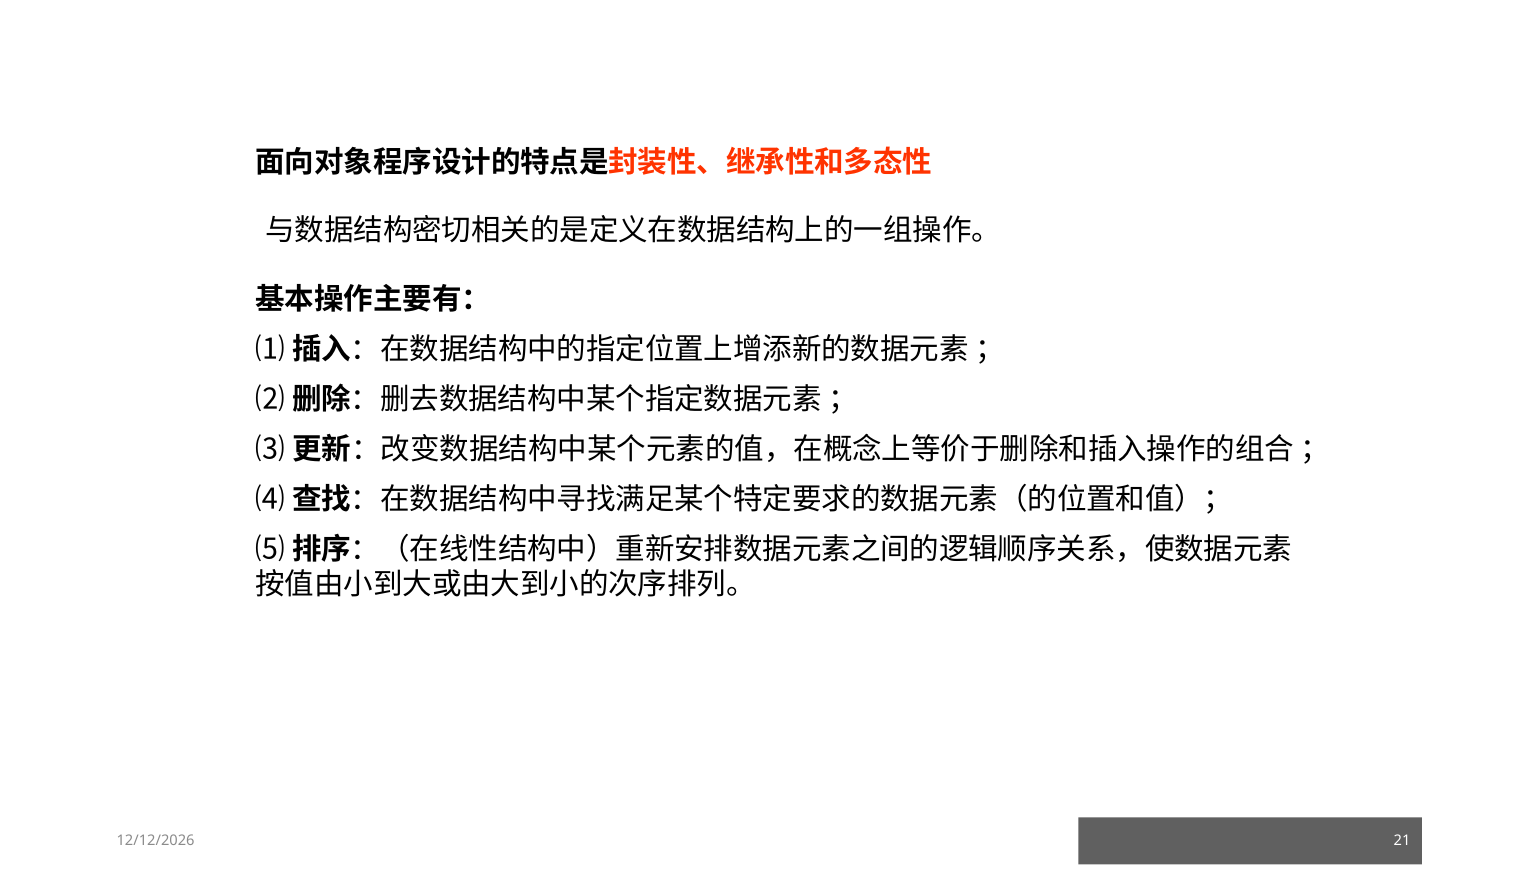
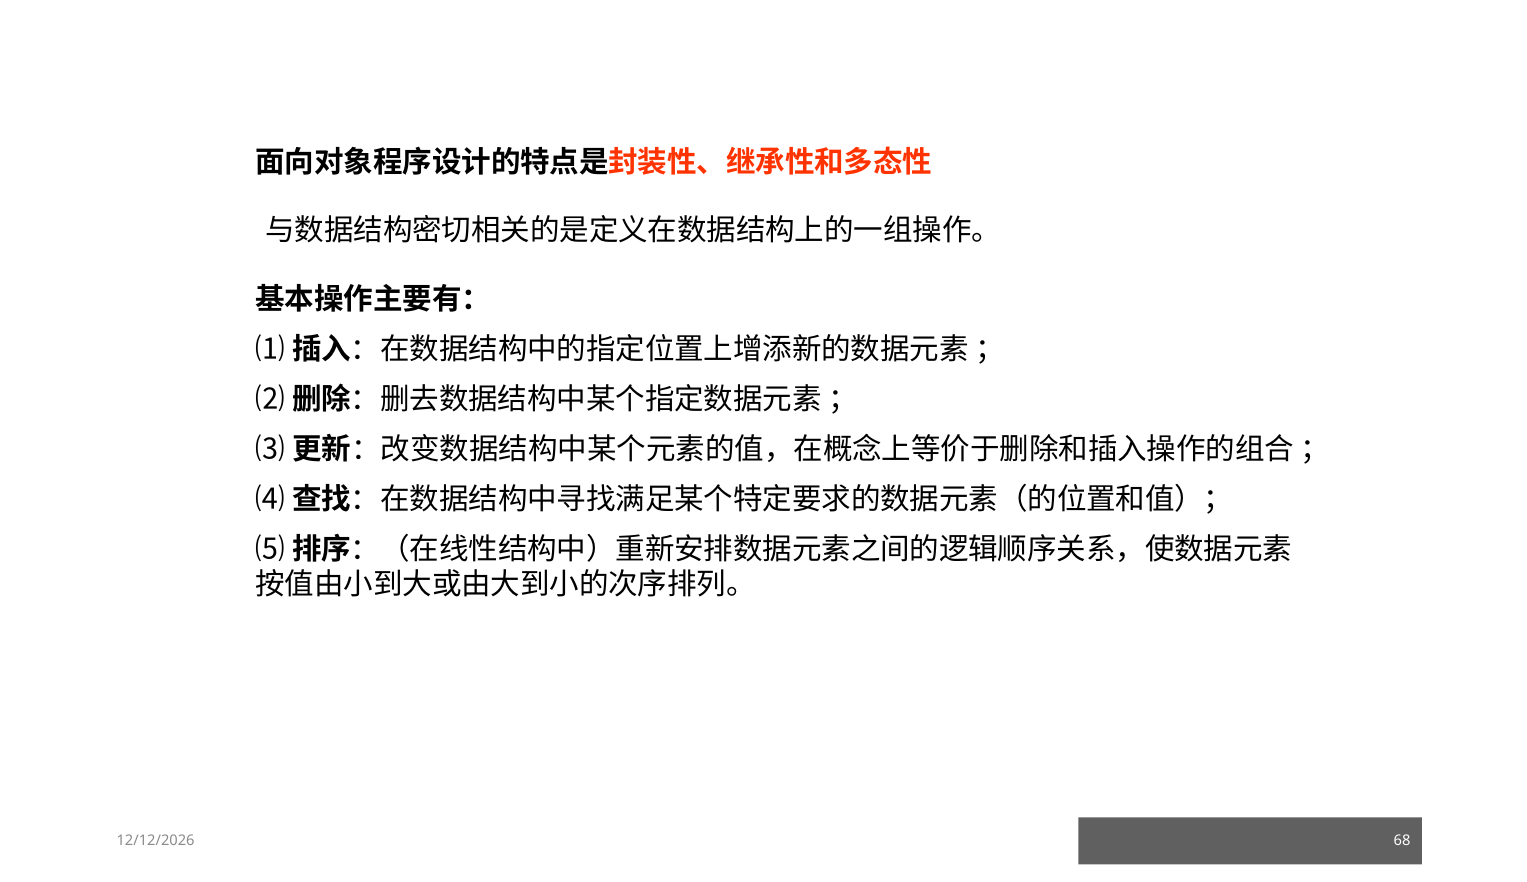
21: 21 -> 68
